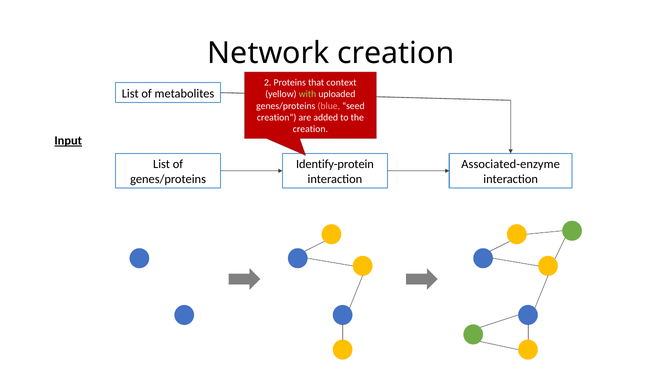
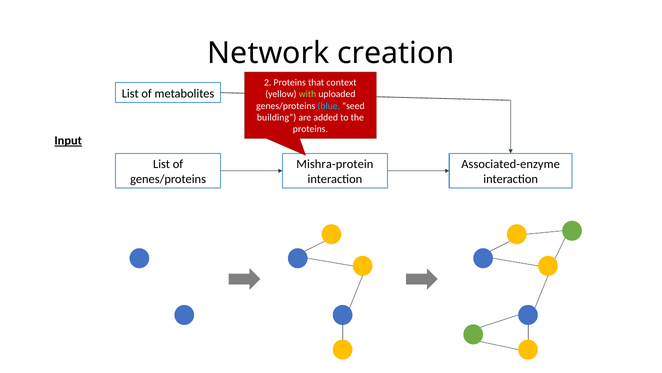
blue colour: pink -> light blue
creation at (277, 117): creation -> building
creation at (310, 129): creation -> proteins
Identify-protein: Identify-protein -> Mishra-protein
